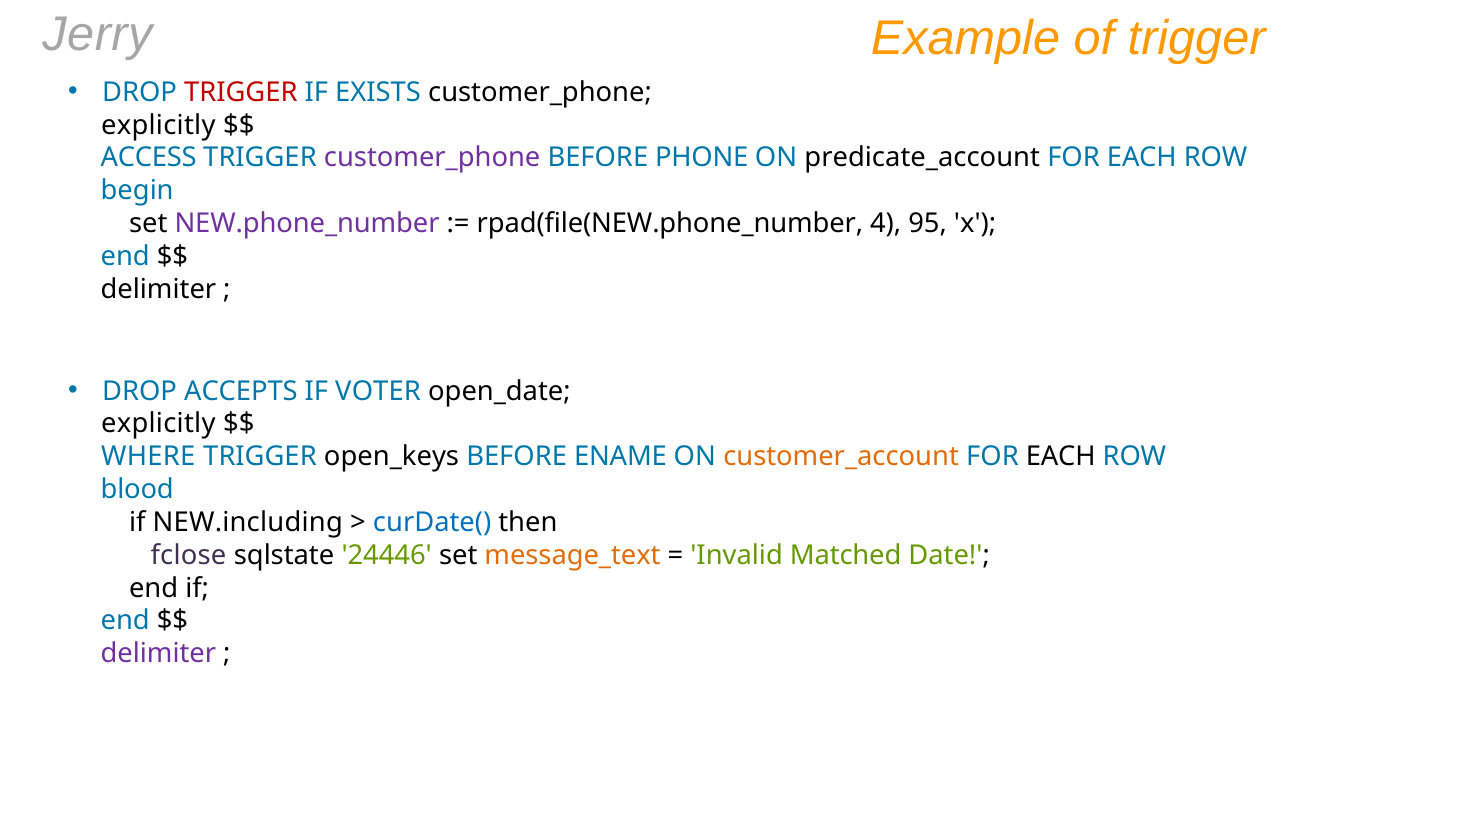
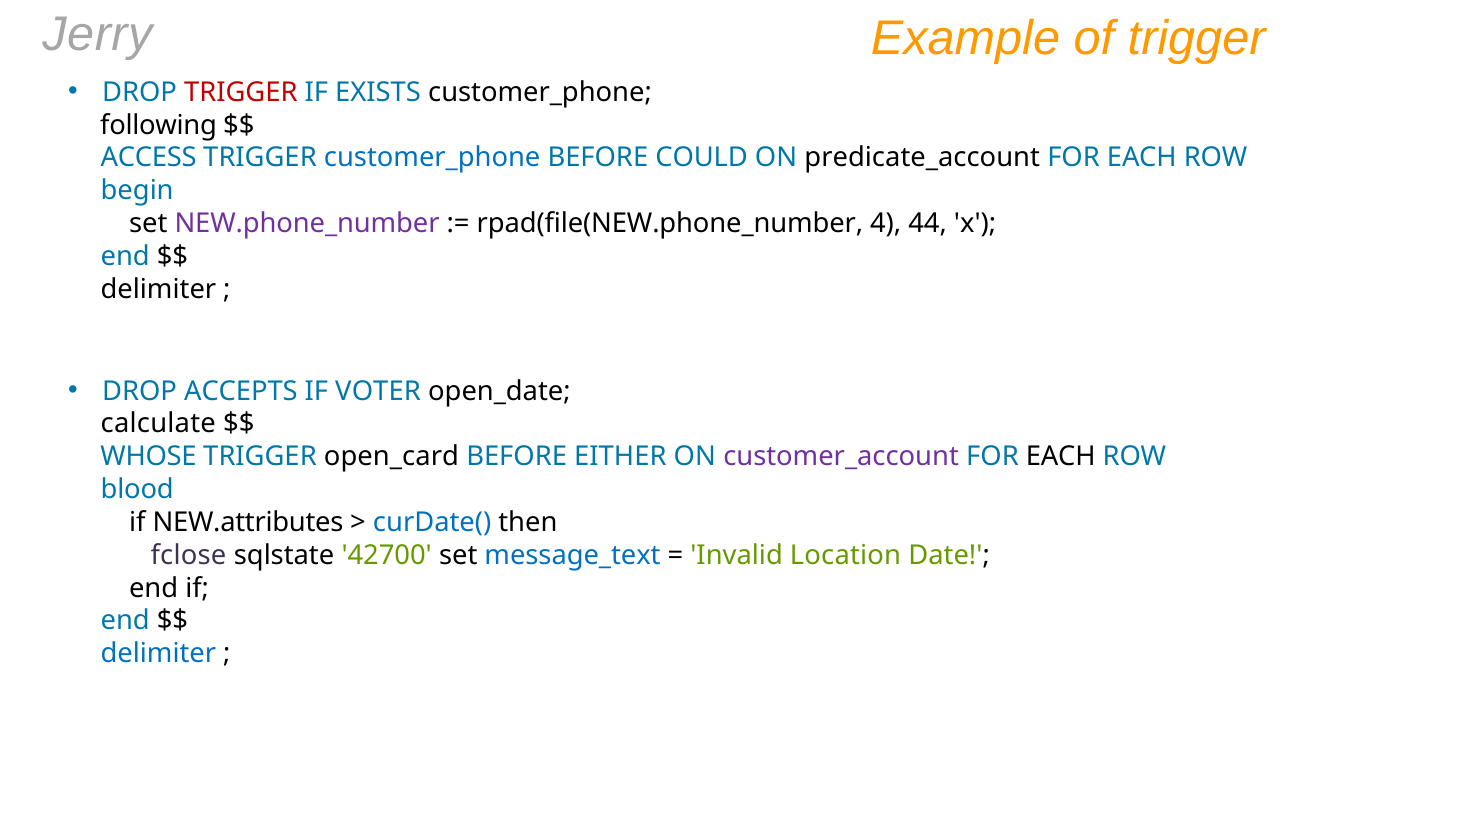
explicitly at (158, 125): explicitly -> following
customer_phone at (432, 158) colour: purple -> blue
PHONE: PHONE -> COULD
95: 95 -> 44
explicitly at (158, 424): explicitly -> calculate
WHERE: WHERE -> WHOSE
open_keys: open_keys -> open_card
ENAME: ENAME -> EITHER
customer_account colour: orange -> purple
NEW.including: NEW.including -> NEW.attributes
24446: 24446 -> 42700
message_text colour: orange -> blue
Matched: Matched -> Location
delimiter at (158, 654) colour: purple -> blue
